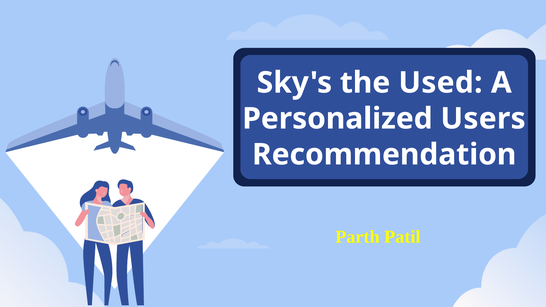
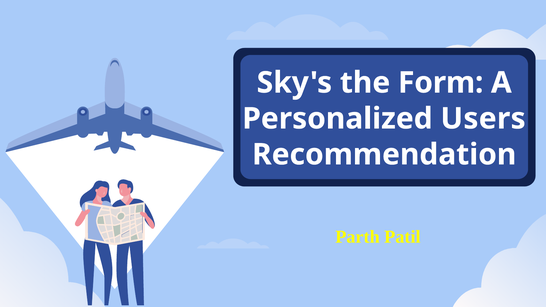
Used: Used -> Form
